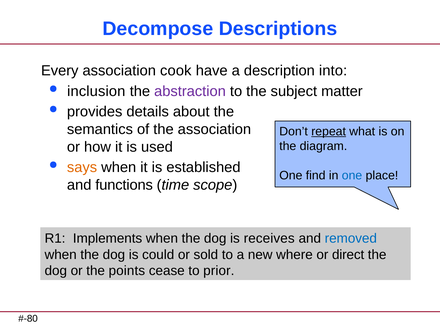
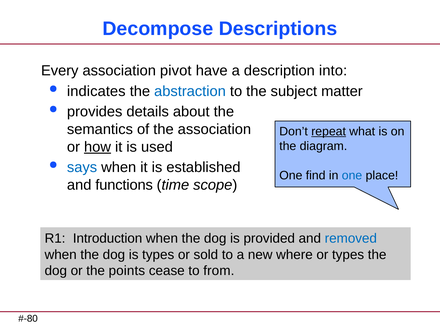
cook: cook -> pivot
inclusion: inclusion -> indicates
abstraction colour: purple -> blue
how underline: none -> present
says colour: orange -> blue
Implements: Implements -> Introduction
receives: receives -> provided
is could: could -> types
or direct: direct -> types
prior: prior -> from
